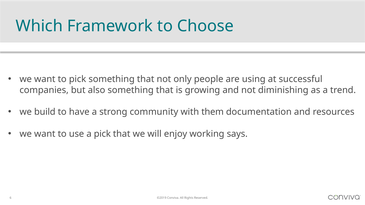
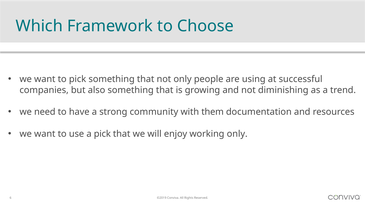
build: build -> need
working says: says -> only
